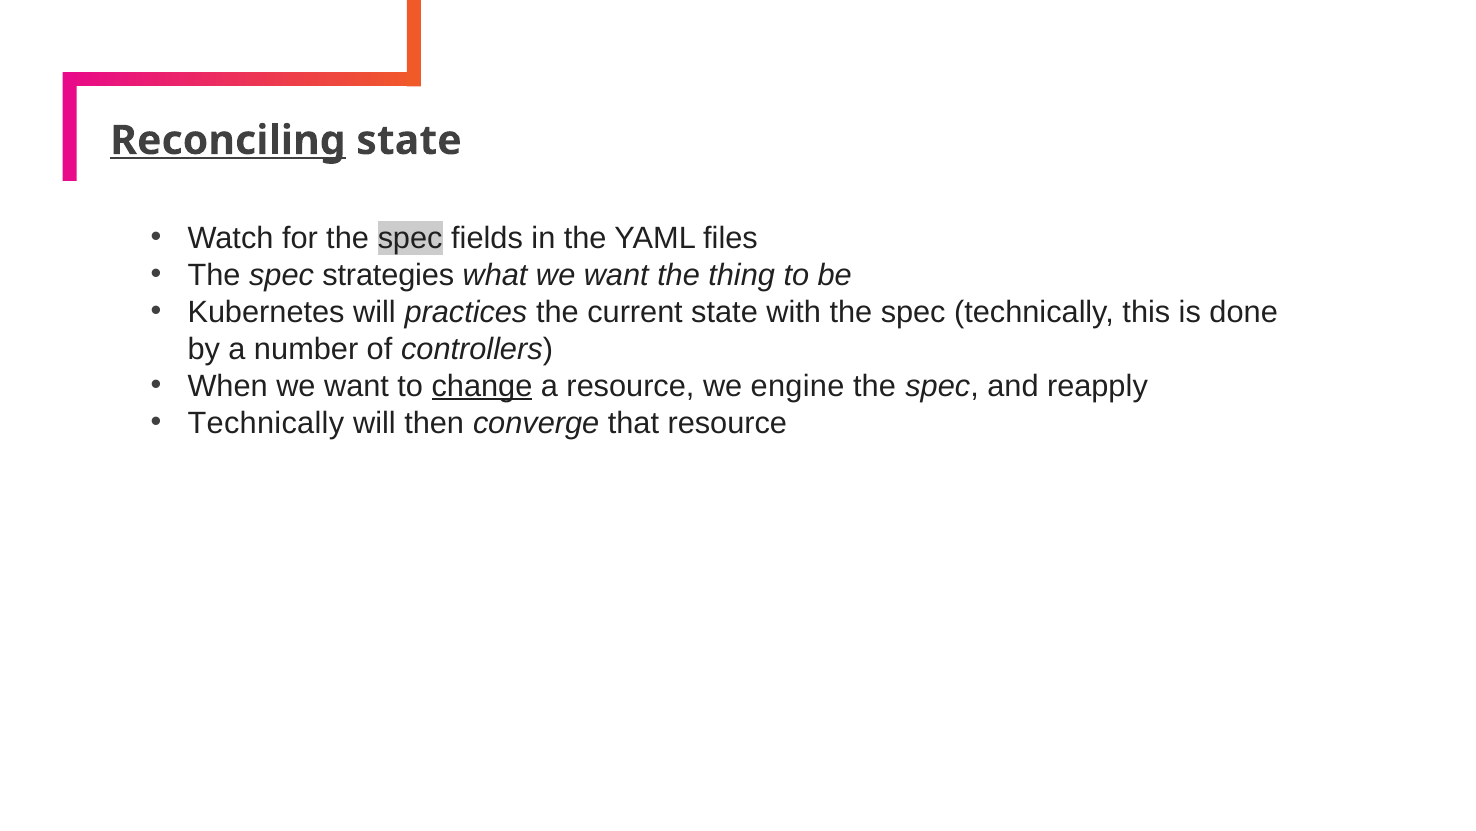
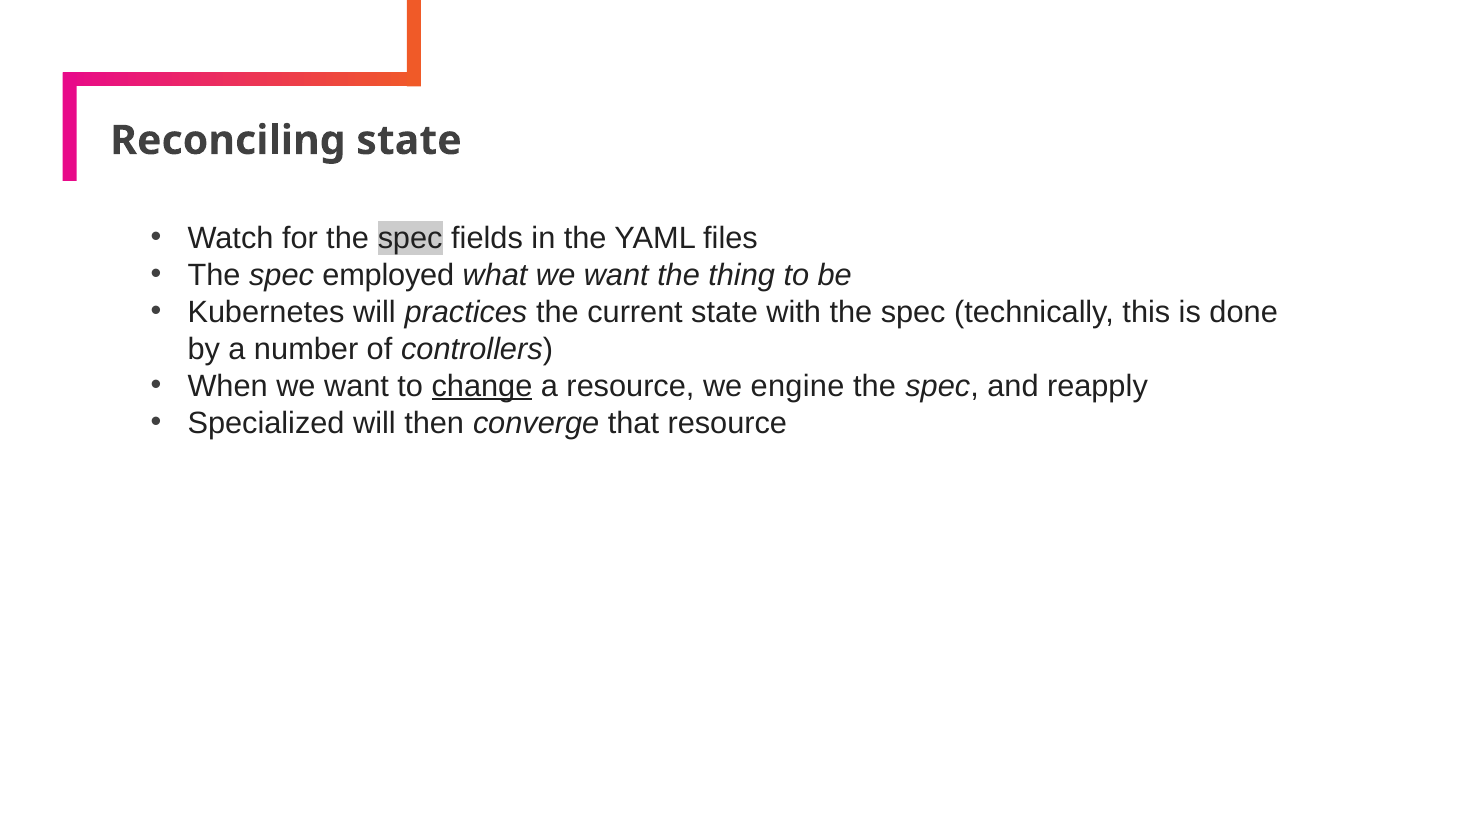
Reconciling underline: present -> none
strategies: strategies -> employed
Technically at (266, 423): Technically -> Specialized
